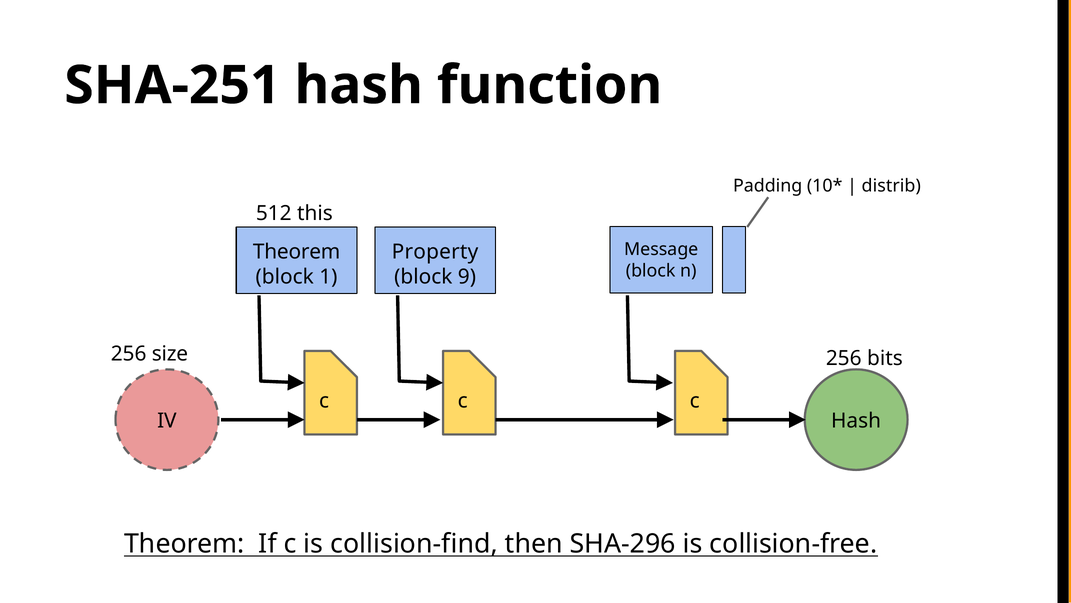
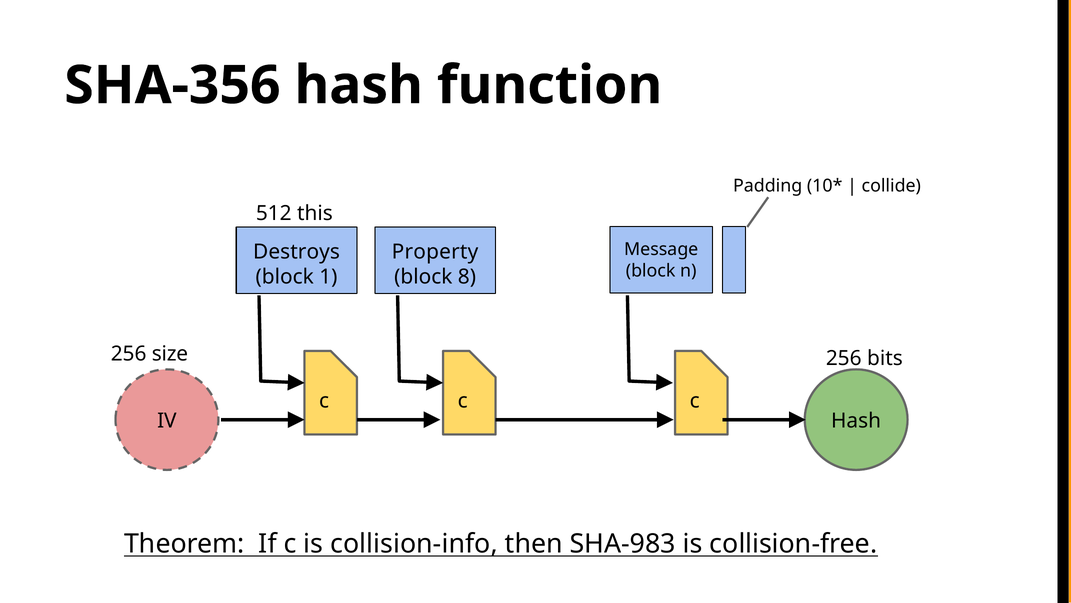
SHA-251: SHA-251 -> SHA-356
distrib: distrib -> collide
Theorem at (297, 251): Theorem -> Destroys
9: 9 -> 8
collision-find: collision-find -> collision-info
SHA-296: SHA-296 -> SHA-983
